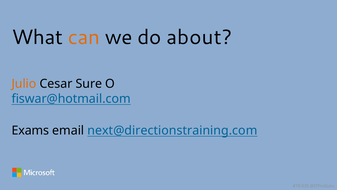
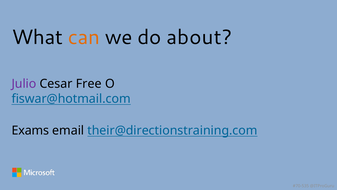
Julio colour: orange -> purple
Sure: Sure -> Free
next@directionstraining.com: next@directionstraining.com -> their@directionstraining.com
